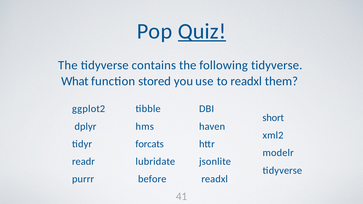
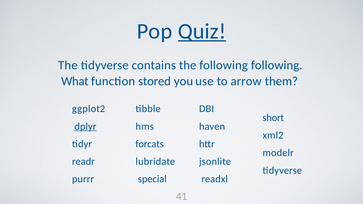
following tidyverse: tidyverse -> following
to readxl: readxl -> arrow
dplyr underline: none -> present
before: before -> special
